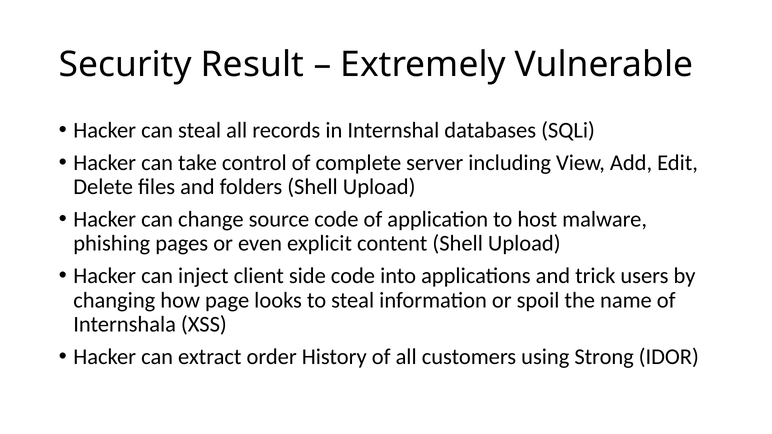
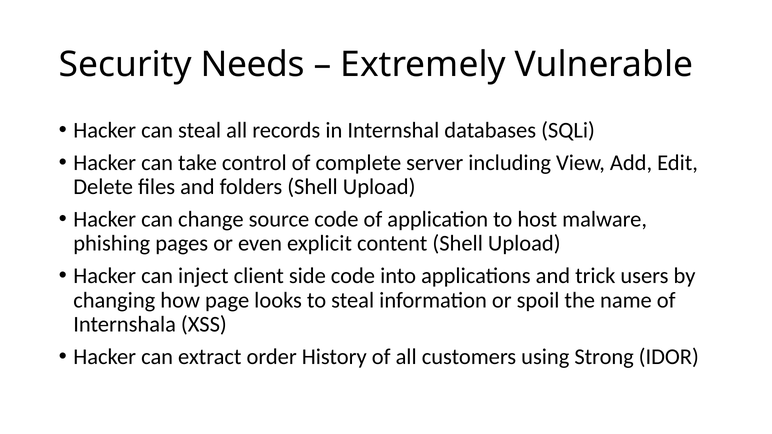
Result: Result -> Needs
